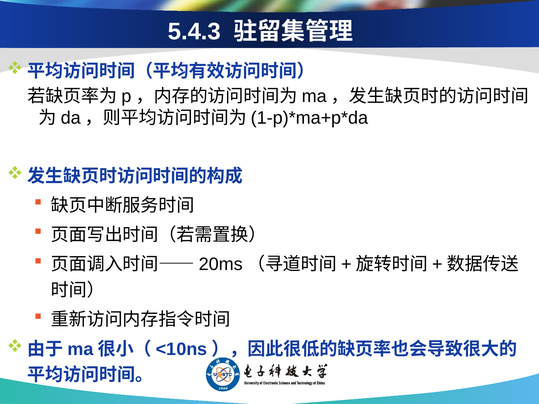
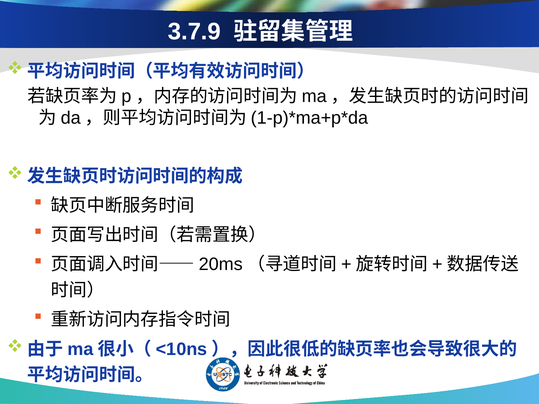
5.4.3: 5.4.3 -> 3.7.9
